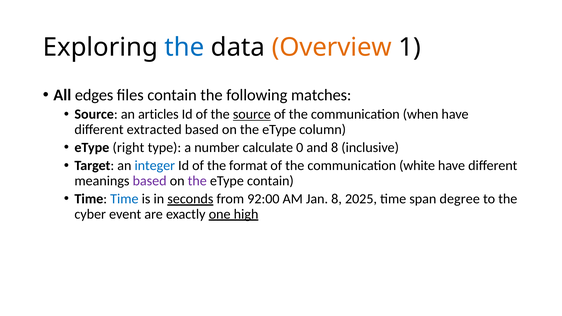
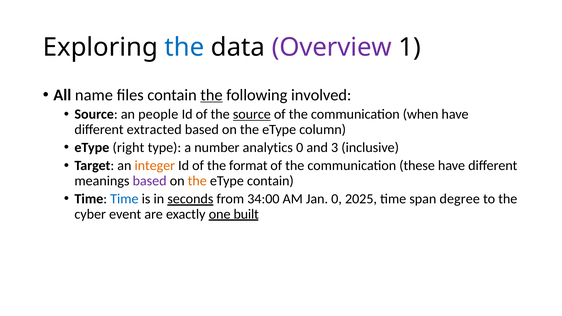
Overview colour: orange -> purple
edges: edges -> name
the at (212, 95) underline: none -> present
matches: matches -> involved
articles: articles -> people
calculate: calculate -> analytics
and 8: 8 -> 3
integer colour: blue -> orange
white: white -> these
the at (197, 181) colour: purple -> orange
92:00: 92:00 -> 34:00
Jan 8: 8 -> 0
high: high -> built
